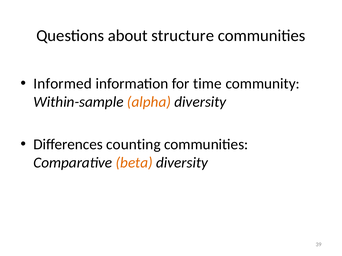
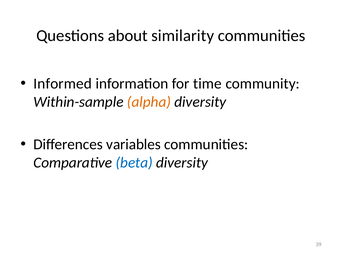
structure: structure -> similarity
counting: counting -> variables
beta colour: orange -> blue
